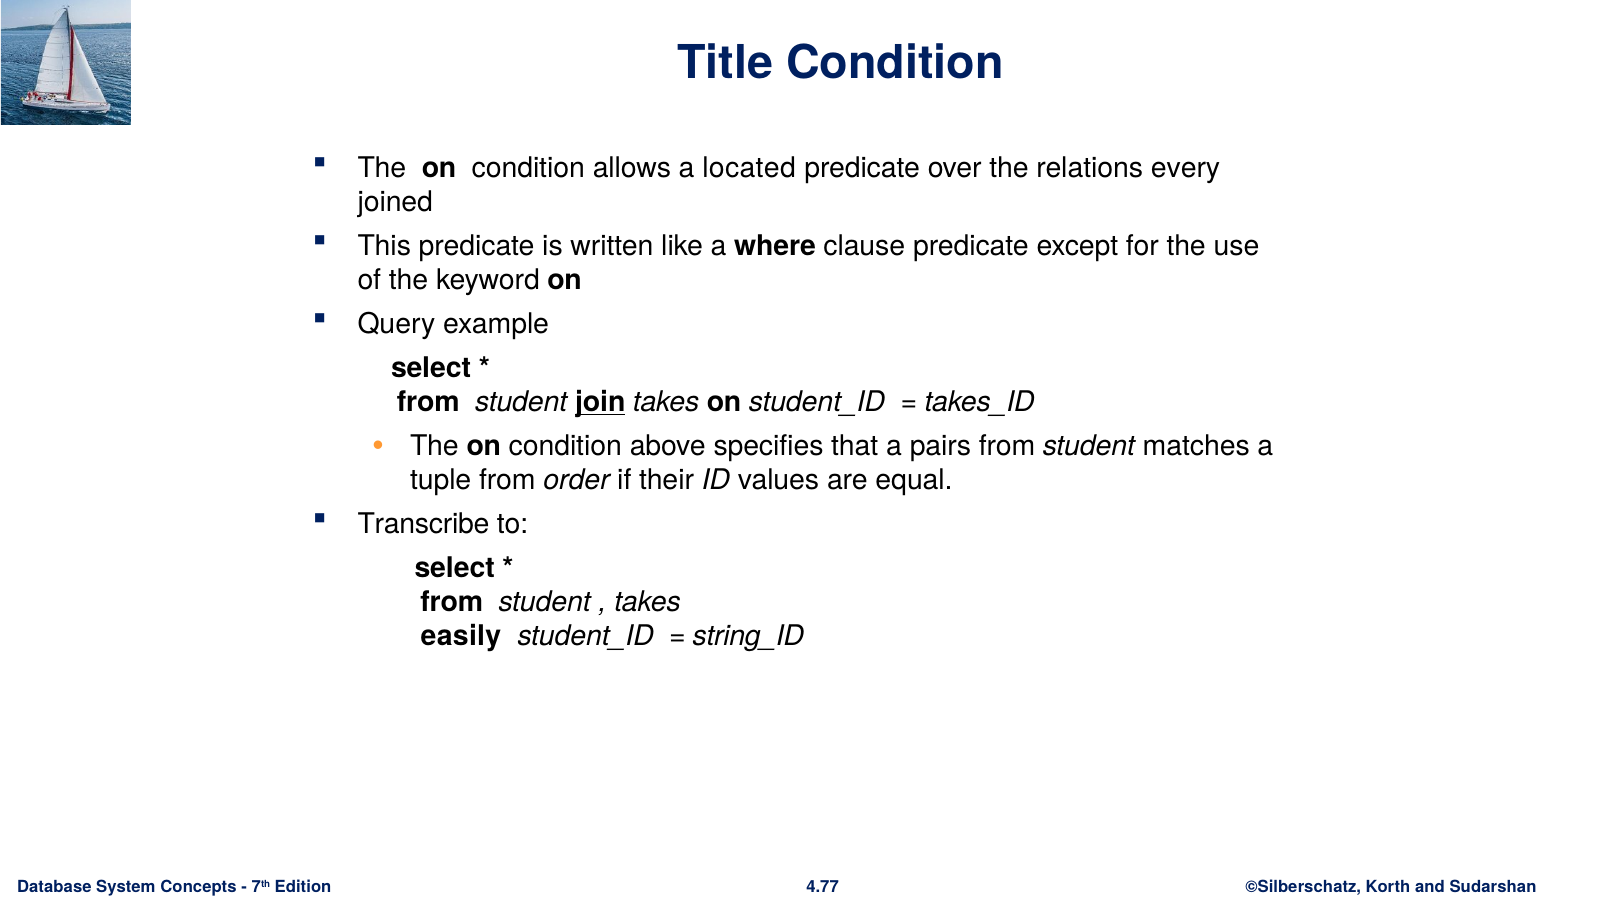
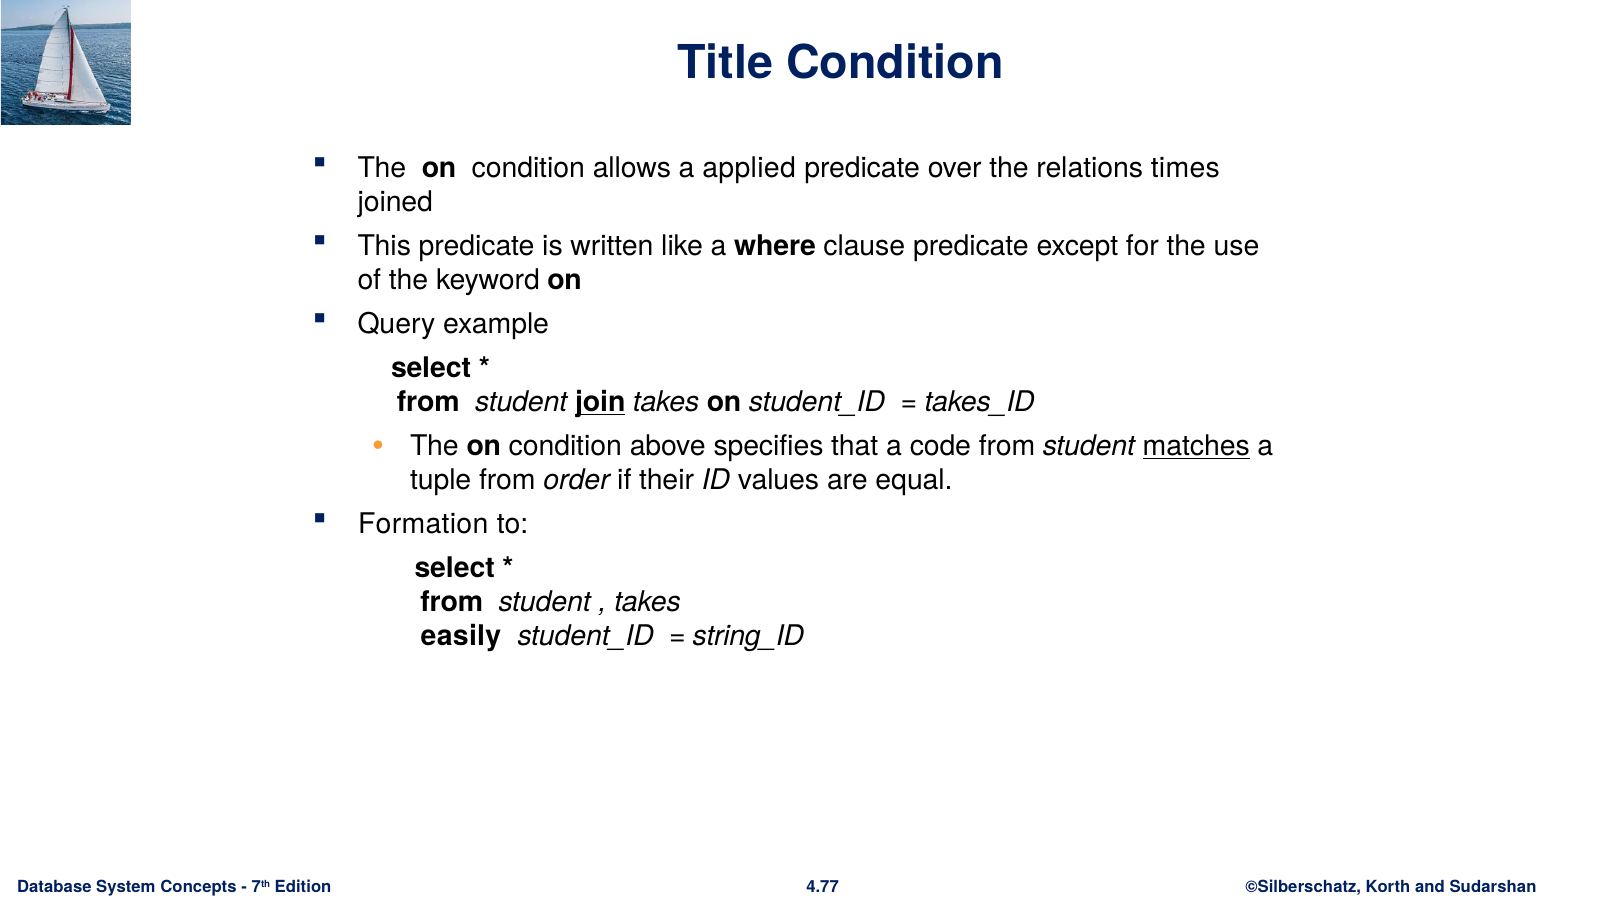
located: located -> applied
every: every -> times
pairs: pairs -> code
matches underline: none -> present
Transcribe: Transcribe -> Formation
